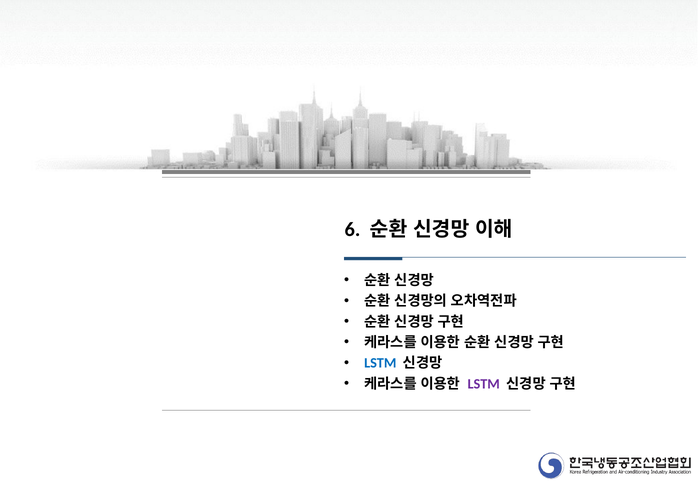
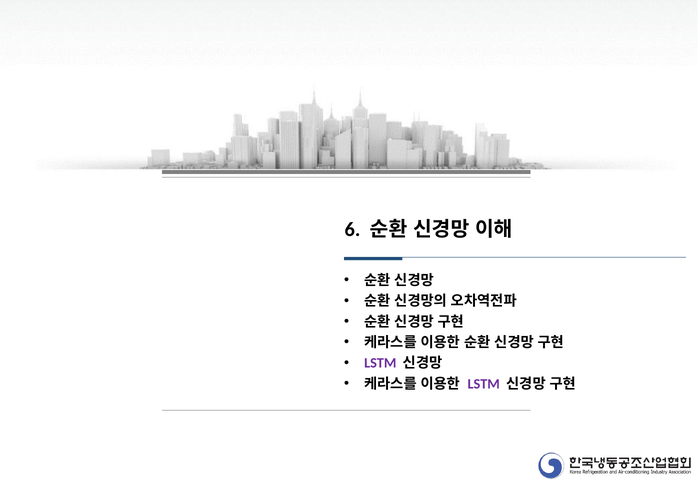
LSTM at (380, 363) colour: blue -> purple
